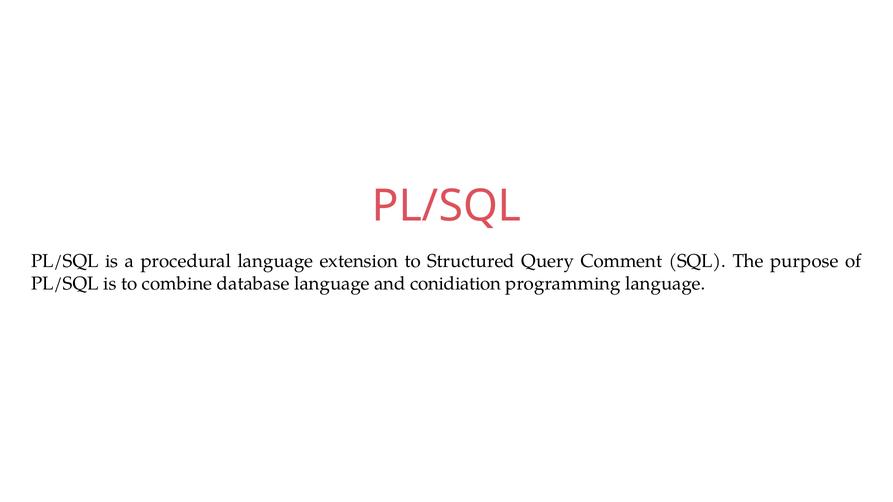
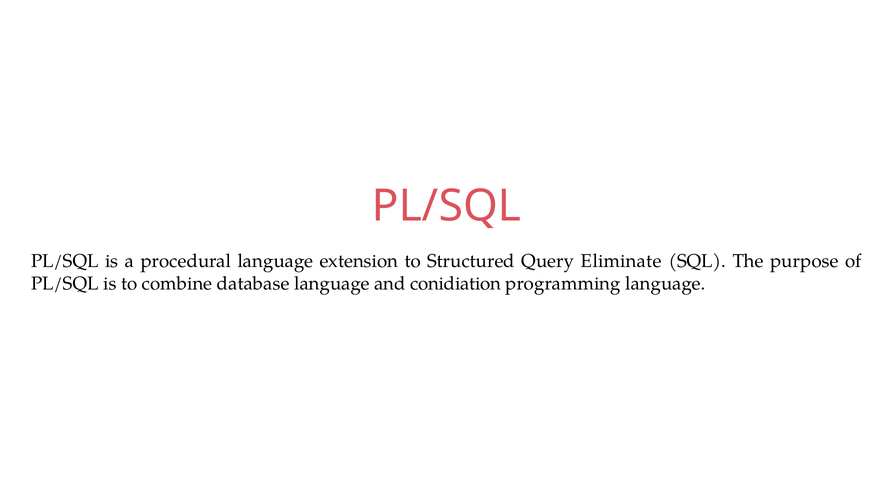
Comment: Comment -> Eliminate
